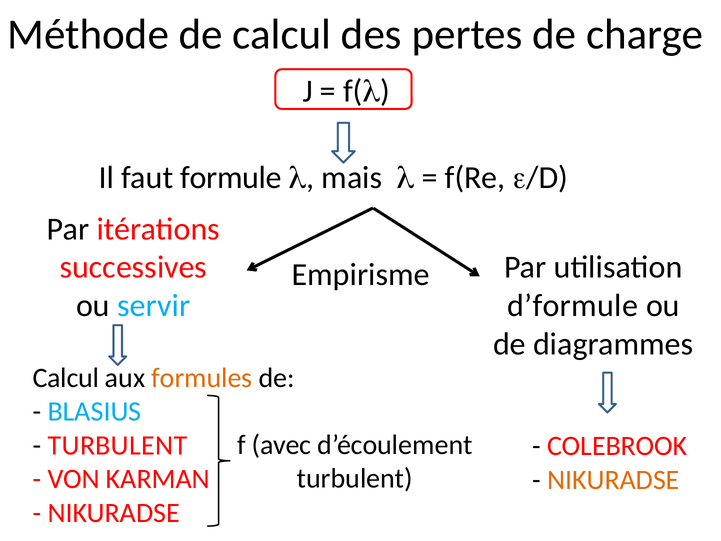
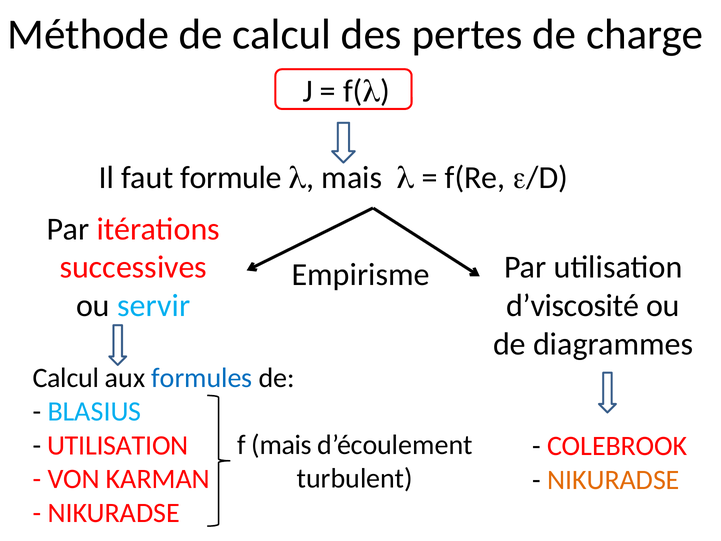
d’formule: d’formule -> d’viscosité
formules colour: orange -> blue
f avec: avec -> mais
TURBULENT at (118, 445): TURBULENT -> UTILISATION
